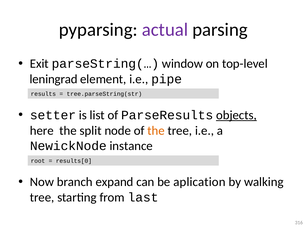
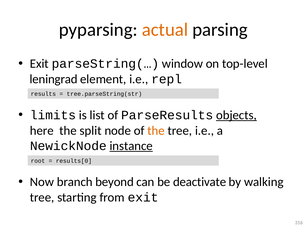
actual colour: purple -> orange
pipe: pipe -> repl
setter: setter -> limits
instance underline: none -> present
expand: expand -> beyond
aplication: aplication -> deactivate
from last: last -> exit
